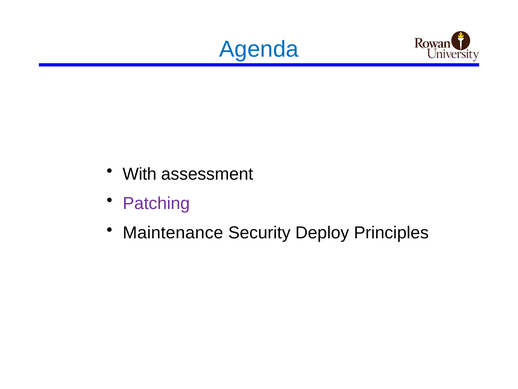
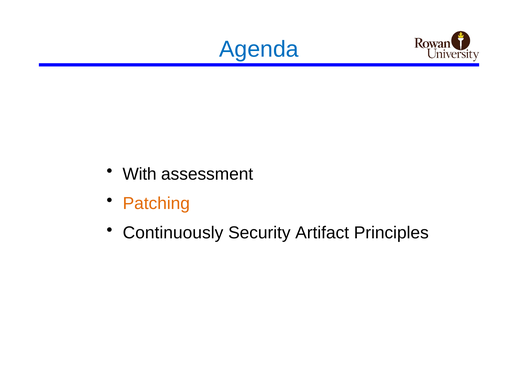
Patching colour: purple -> orange
Maintenance: Maintenance -> Continuously
Deploy: Deploy -> Artifact
